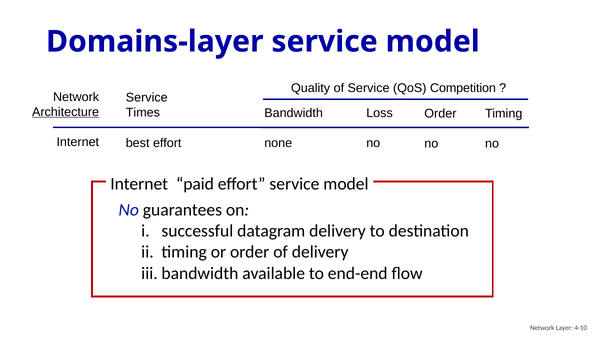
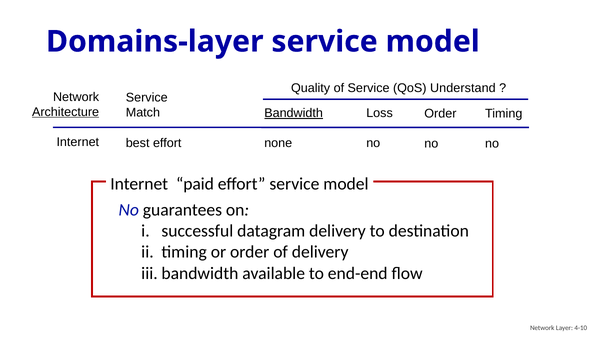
Competition: Competition -> Understand
Times: Times -> Match
Bandwidth underline: none -> present
